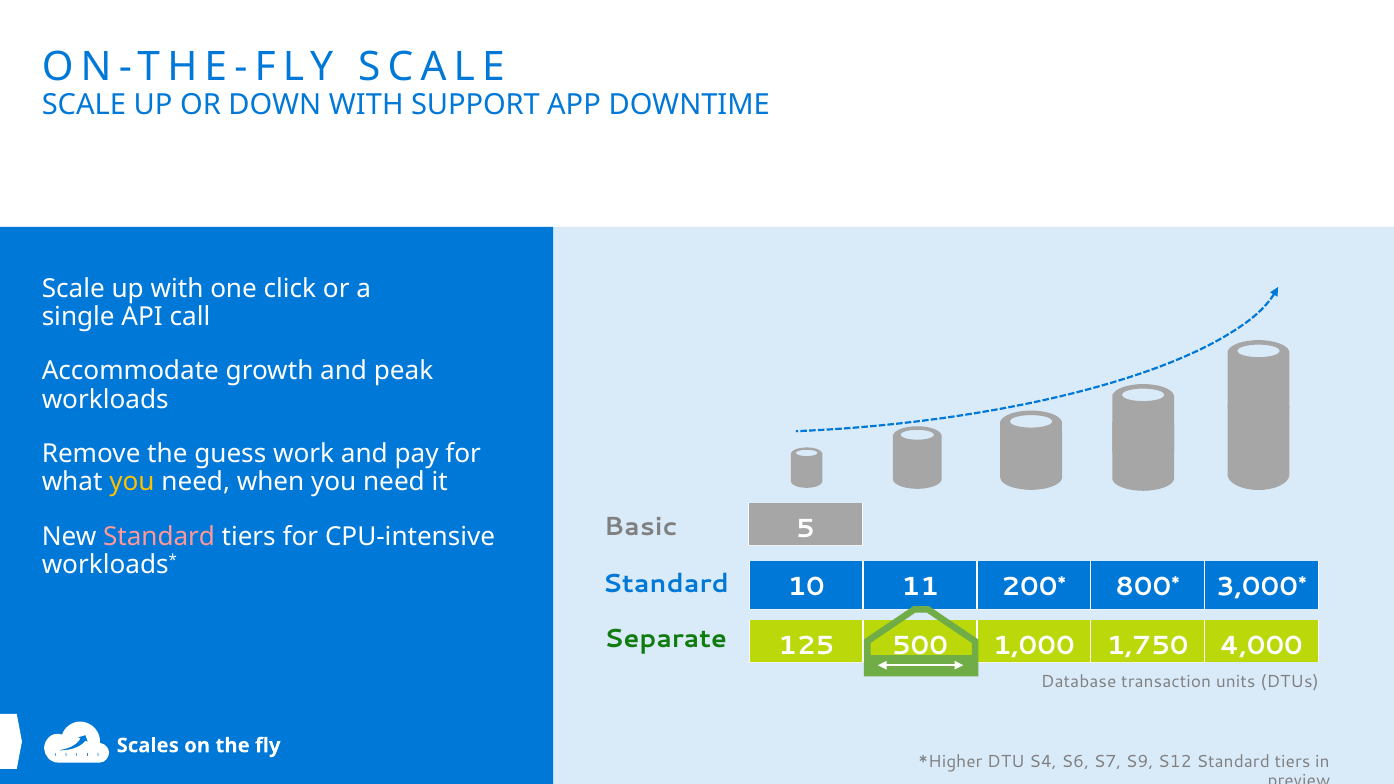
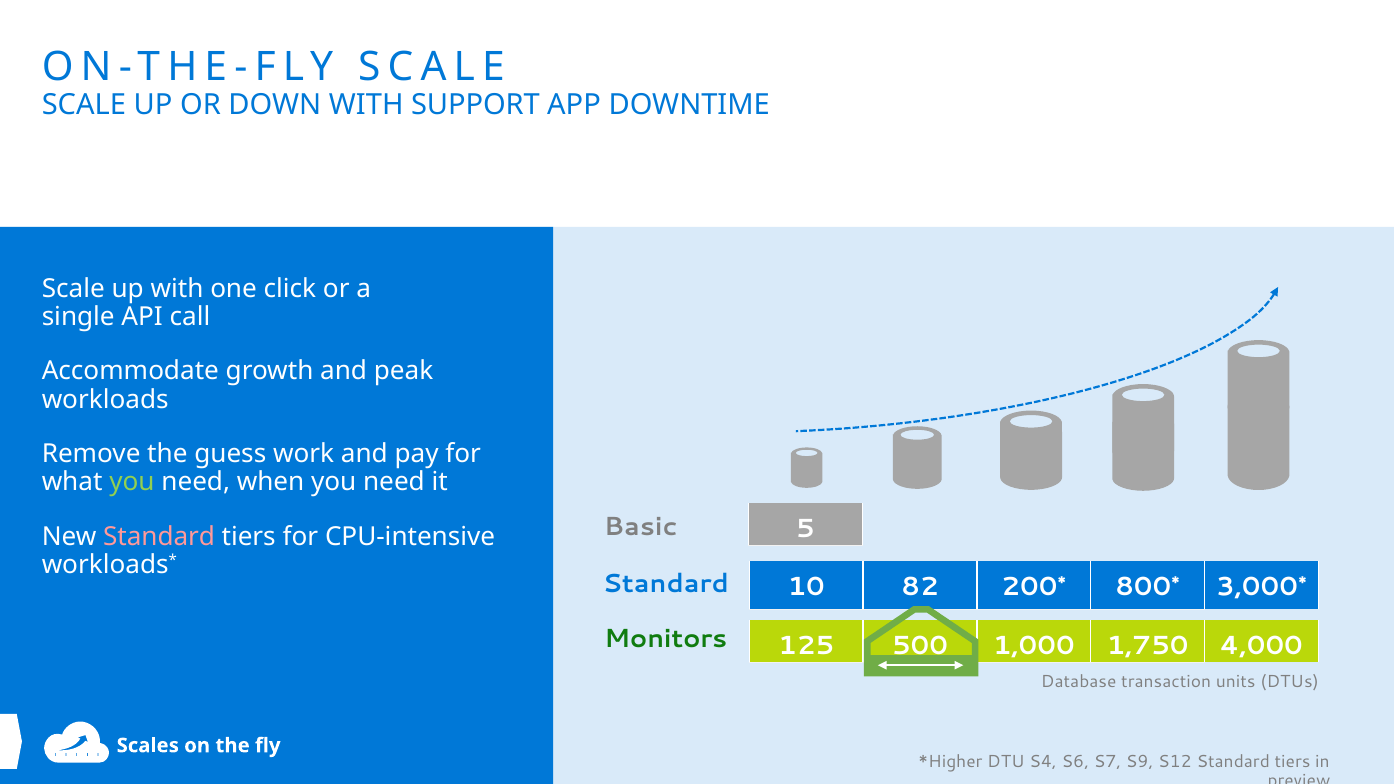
you at (132, 482) colour: yellow -> light green
11: 11 -> 82
Separate: Separate -> Monitors
